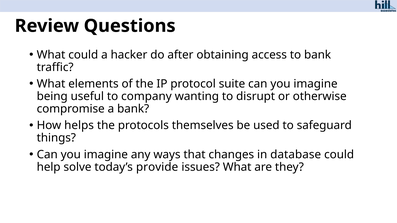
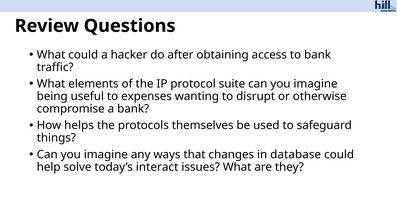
company: company -> expenses
provide: provide -> interact
